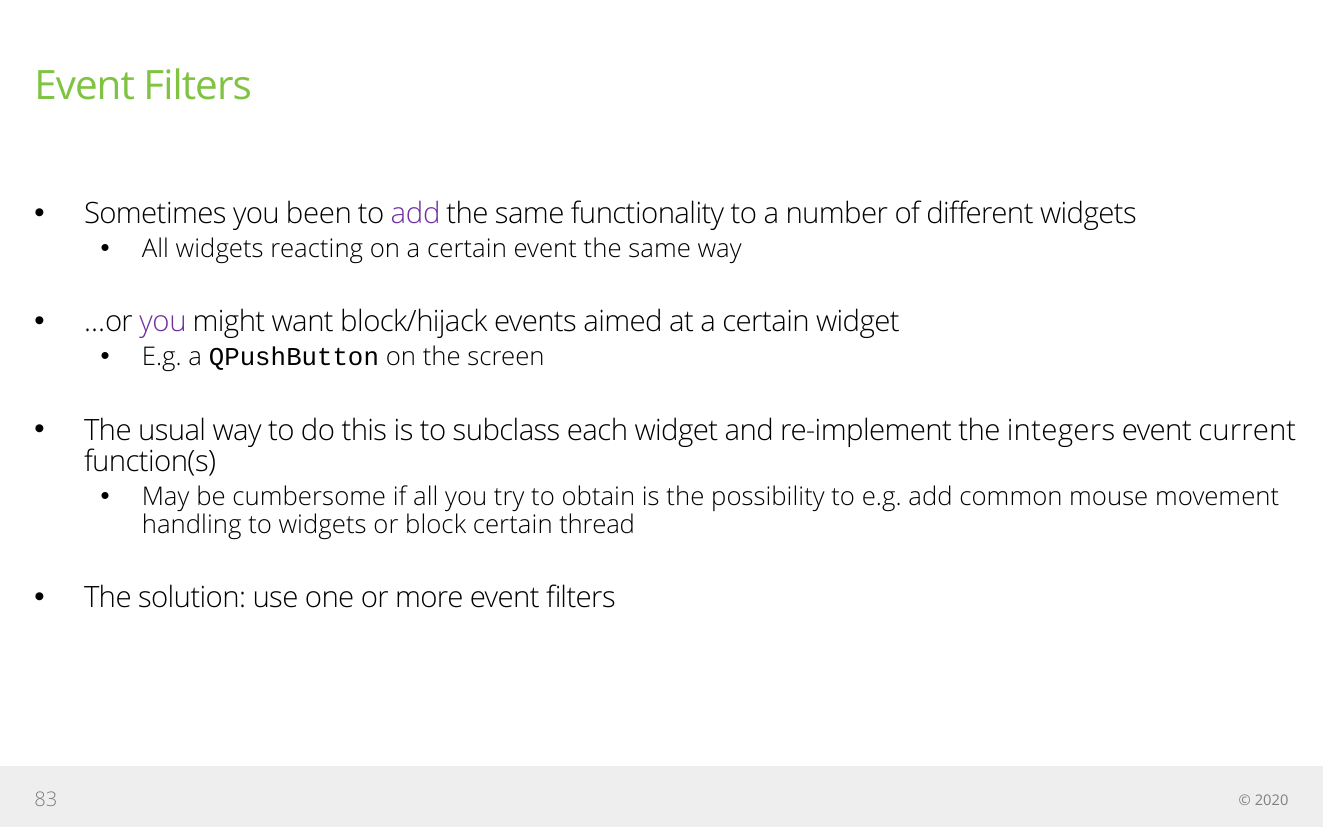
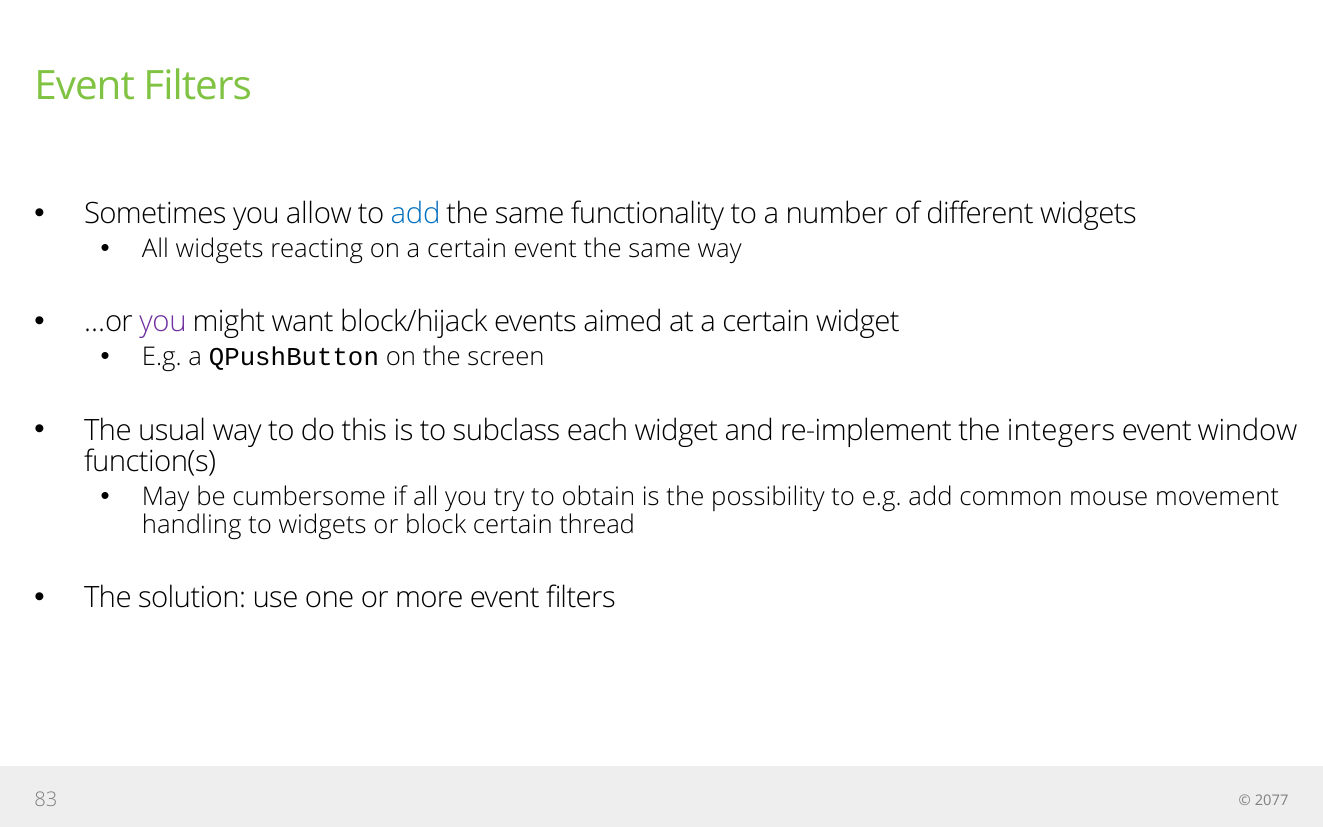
been: been -> allow
add at (416, 214) colour: purple -> blue
current: current -> window
2020: 2020 -> 2077
